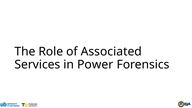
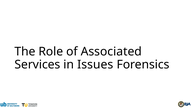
Power: Power -> Issues
